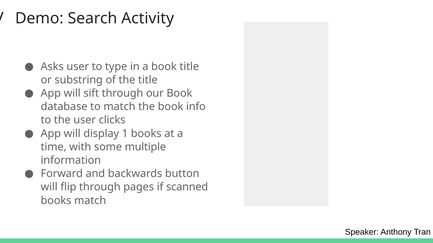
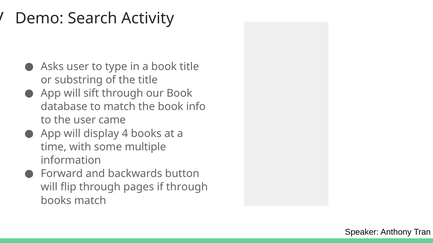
clicks: clicks -> came
1: 1 -> 4
if scanned: scanned -> through
